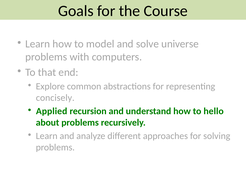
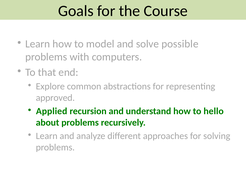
universe: universe -> possible
concisely: concisely -> approved
